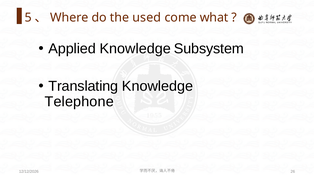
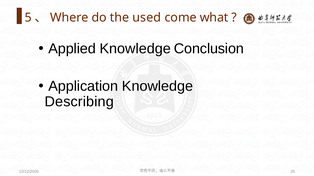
Subsystem: Subsystem -> Conclusion
Translating: Translating -> Application
Telephone: Telephone -> Describing
